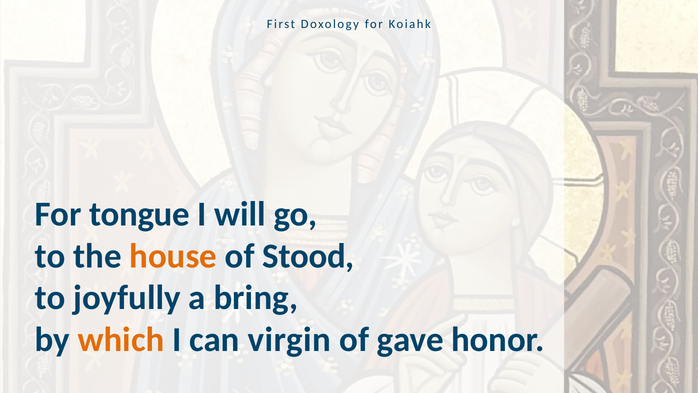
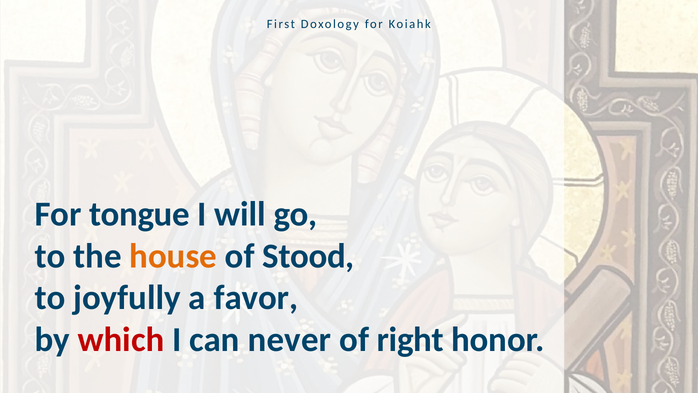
bring: bring -> favor
which colour: orange -> red
virgin: virgin -> never
gave: gave -> right
